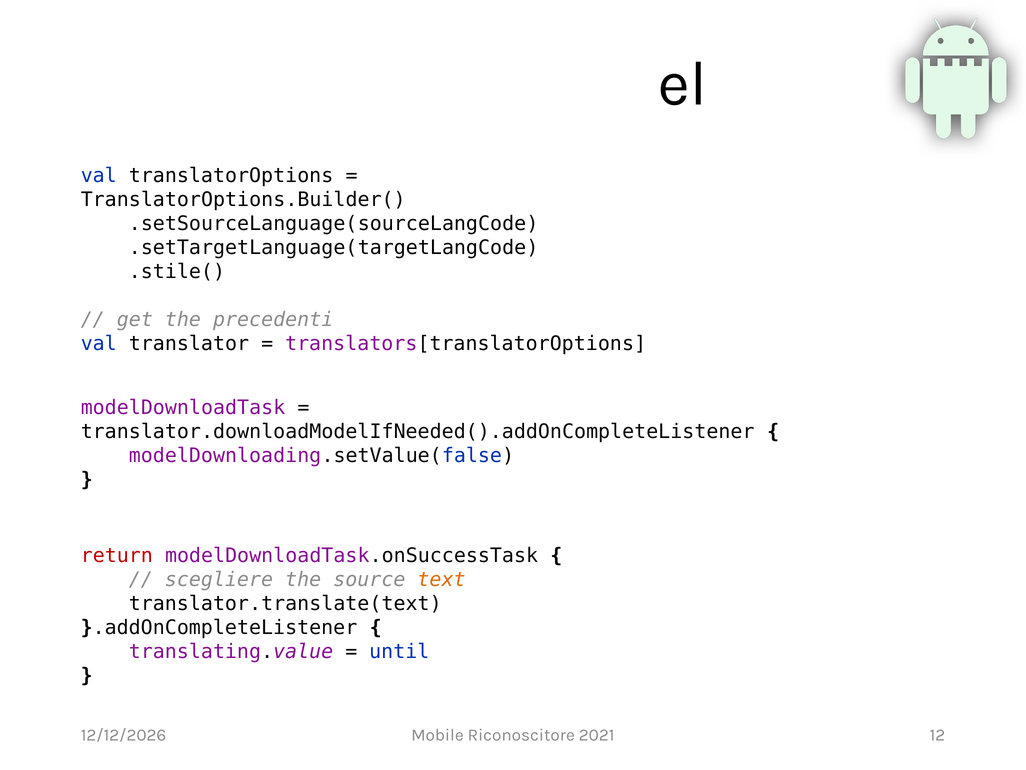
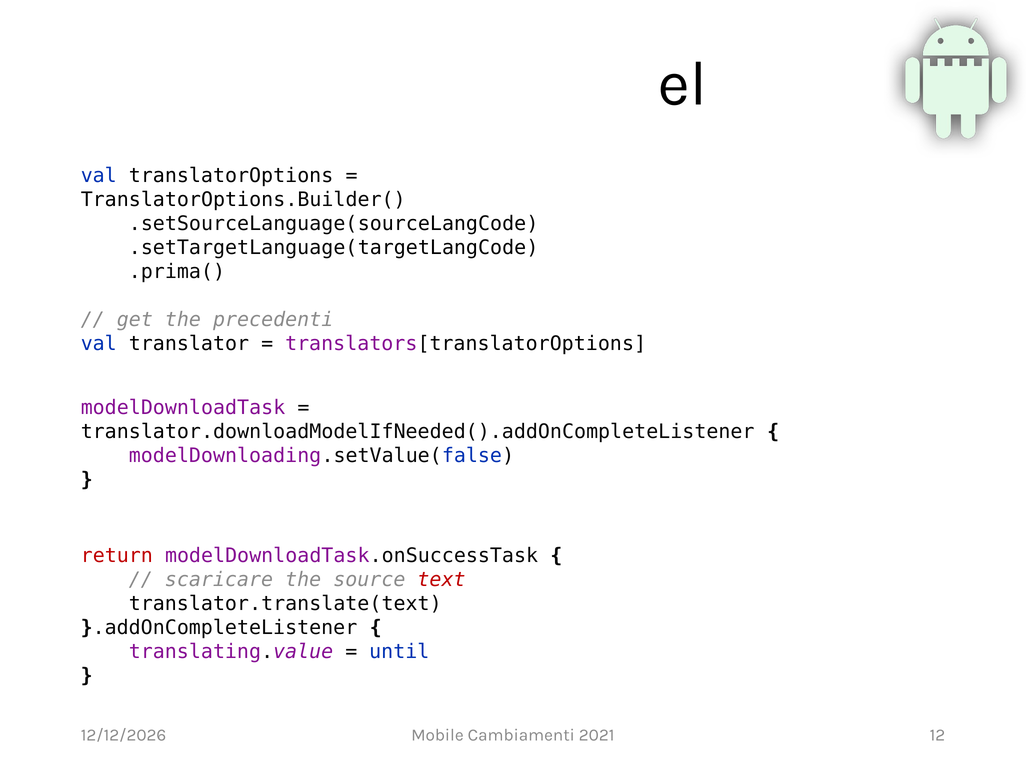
.stile(: .stile( -> .prima(
scegliere: scegliere -> scaricare
text colour: orange -> red
Riconoscitore: Riconoscitore -> Cambiamenti
